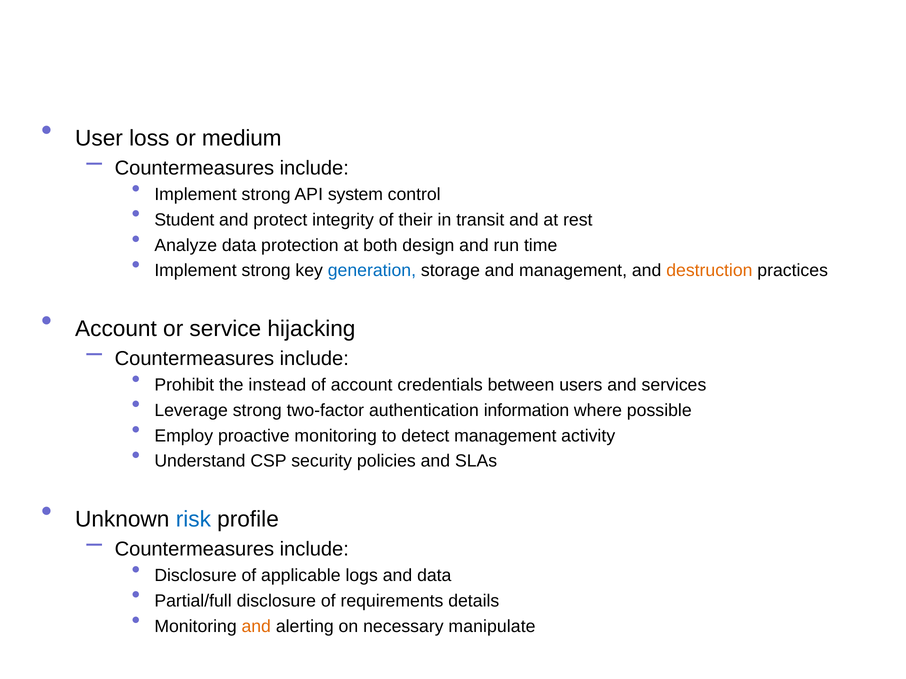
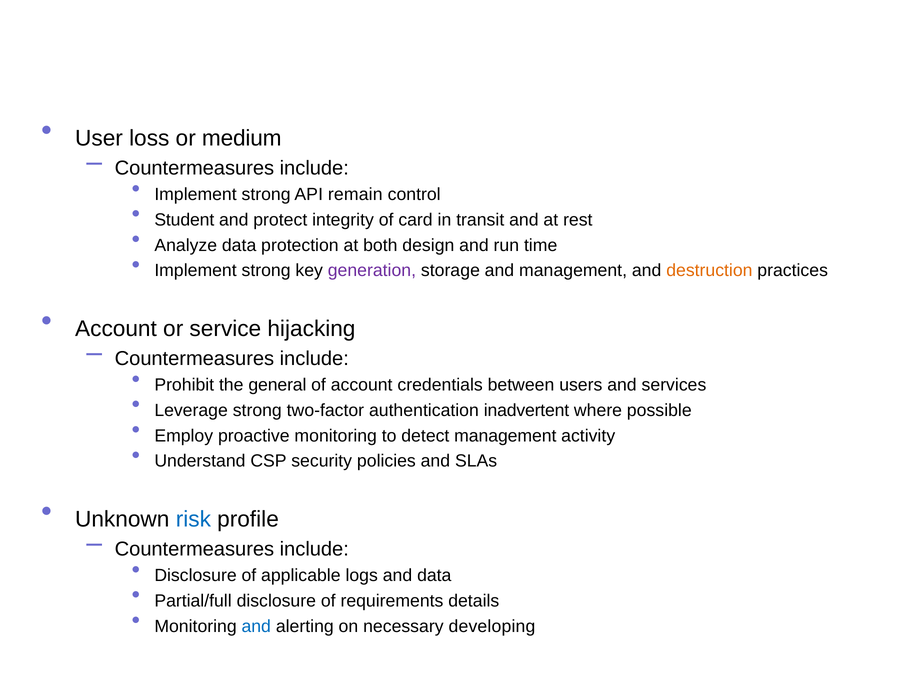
system: system -> remain
their: their -> card
generation colour: blue -> purple
instead: instead -> general
information: information -> inadvertent
and at (256, 627) colour: orange -> blue
manipulate: manipulate -> developing
